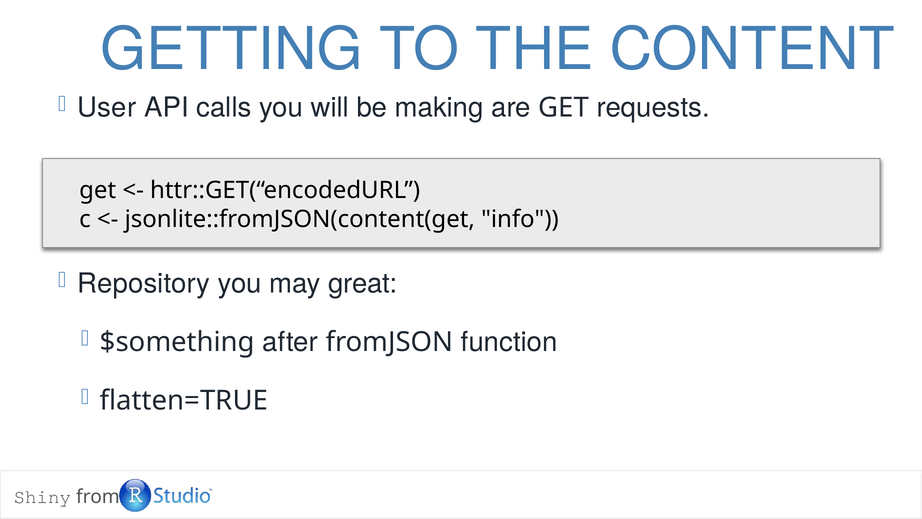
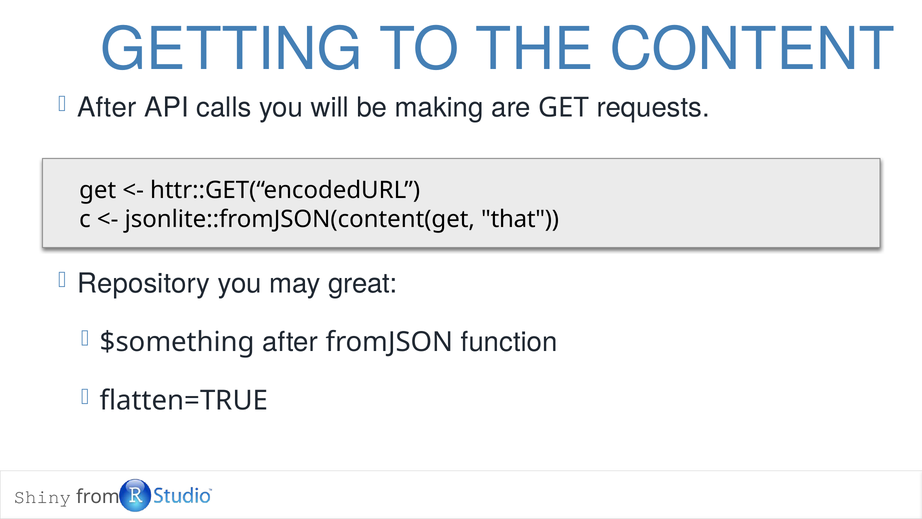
User at (107, 108): User -> After
info: info -> that
